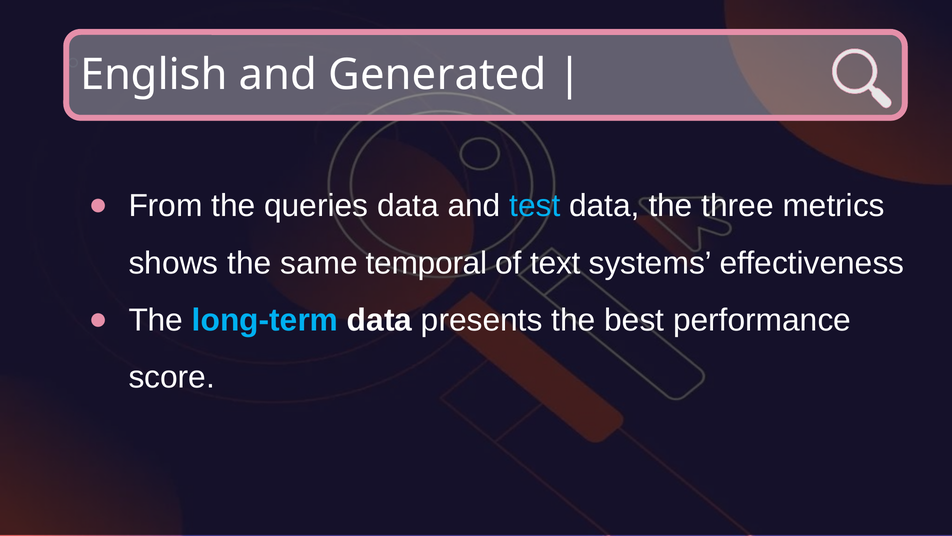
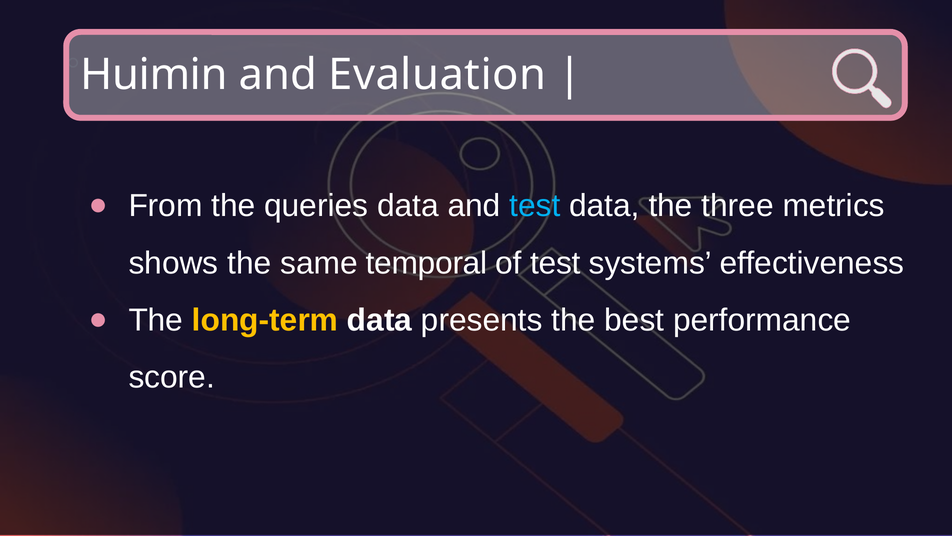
English: English -> Huimin
Generated: Generated -> Evaluation
of text: text -> test
long-term colour: light blue -> yellow
